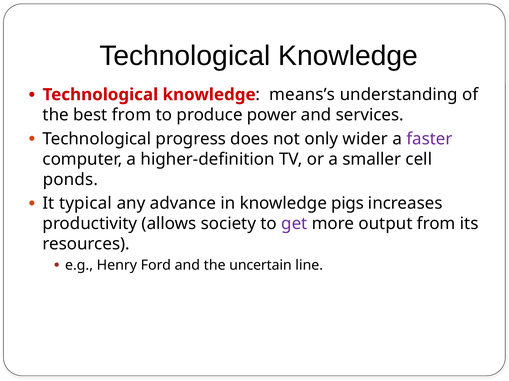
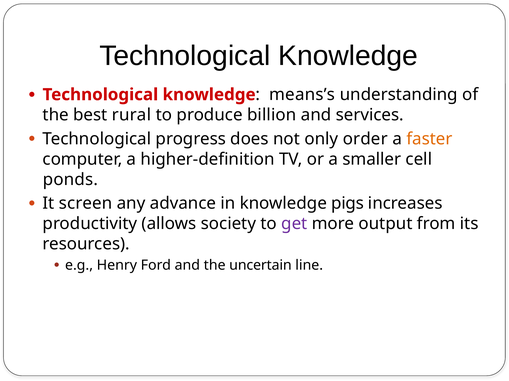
best from: from -> rural
power: power -> billion
wider: wider -> order
faster colour: purple -> orange
typical: typical -> screen
